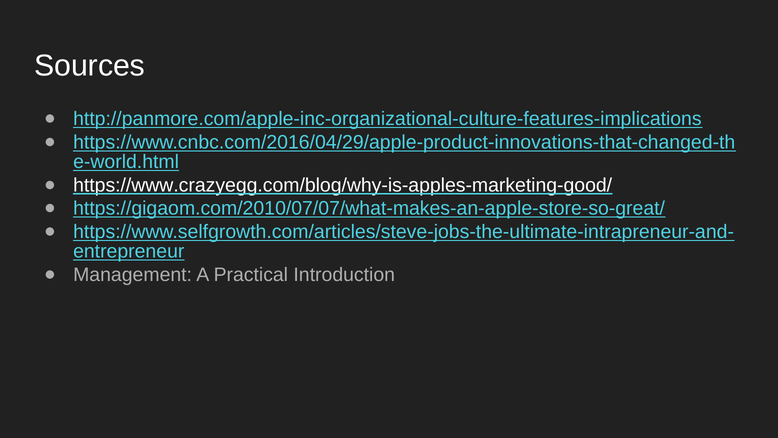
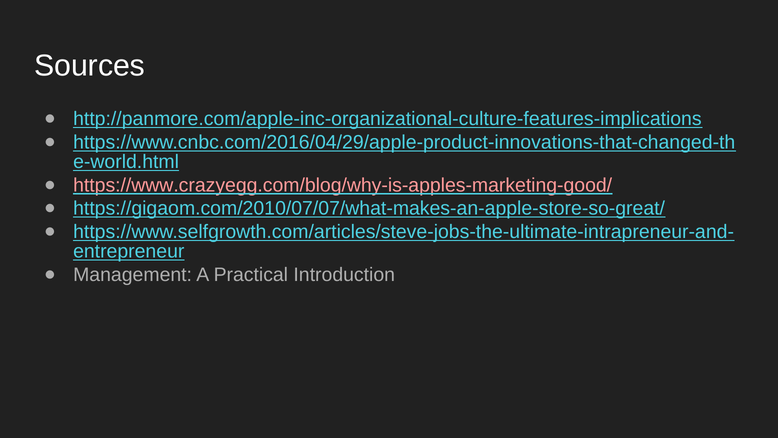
https://www.crazyegg.com/blog/why-is-apples-marketing-good/ colour: white -> pink
